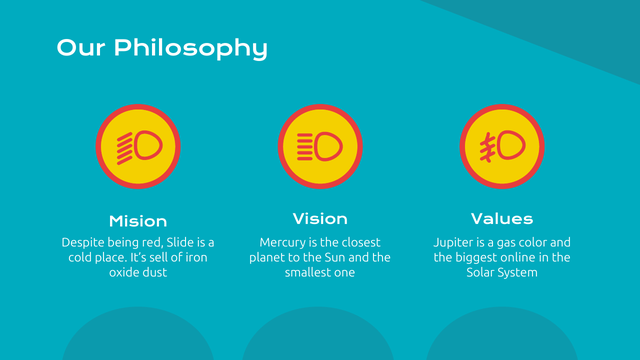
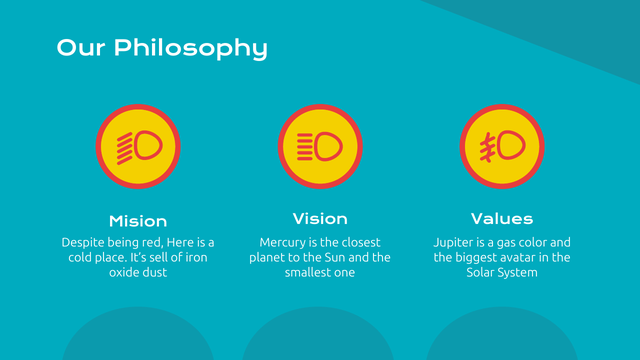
Slide: Slide -> Here
online: online -> avatar
